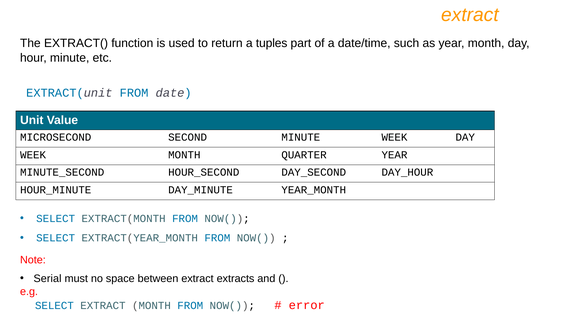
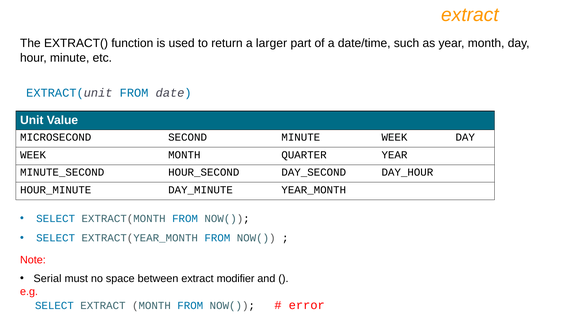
tuples: tuples -> larger
extracts: extracts -> modifier
